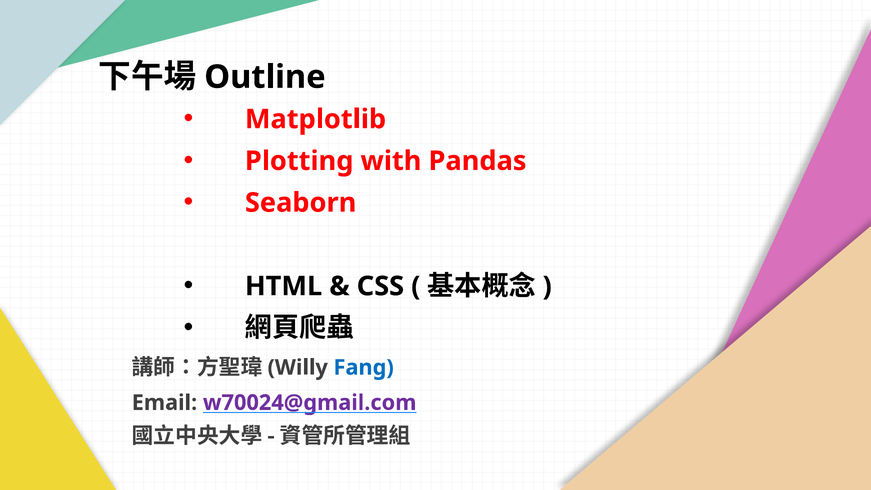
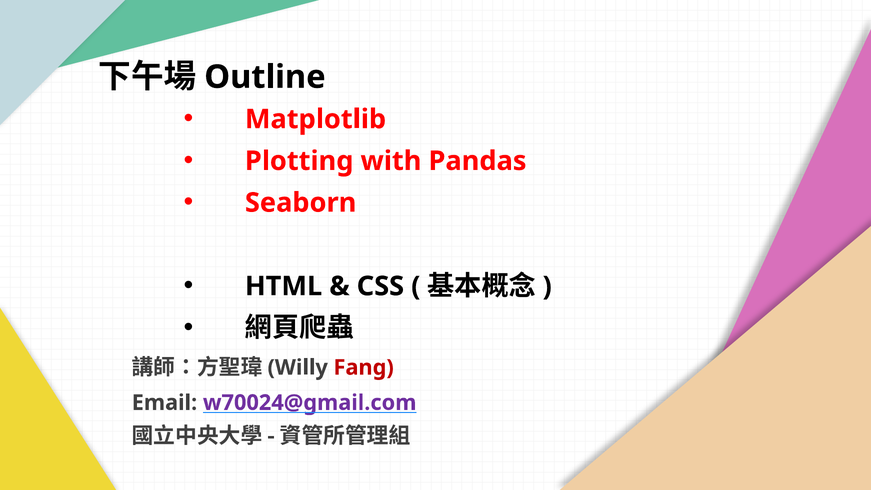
Fang colour: blue -> red
